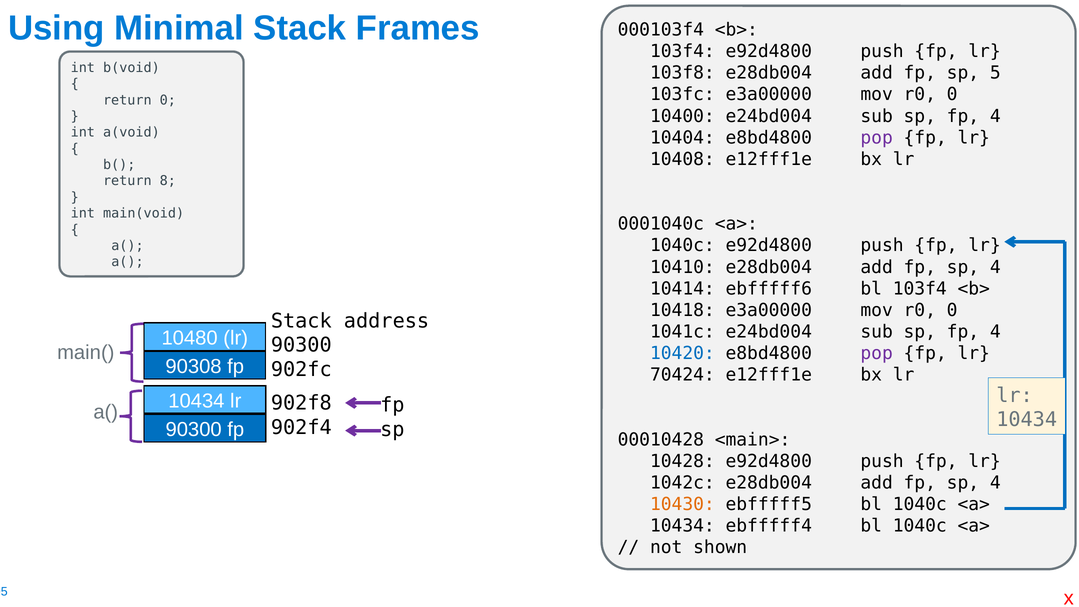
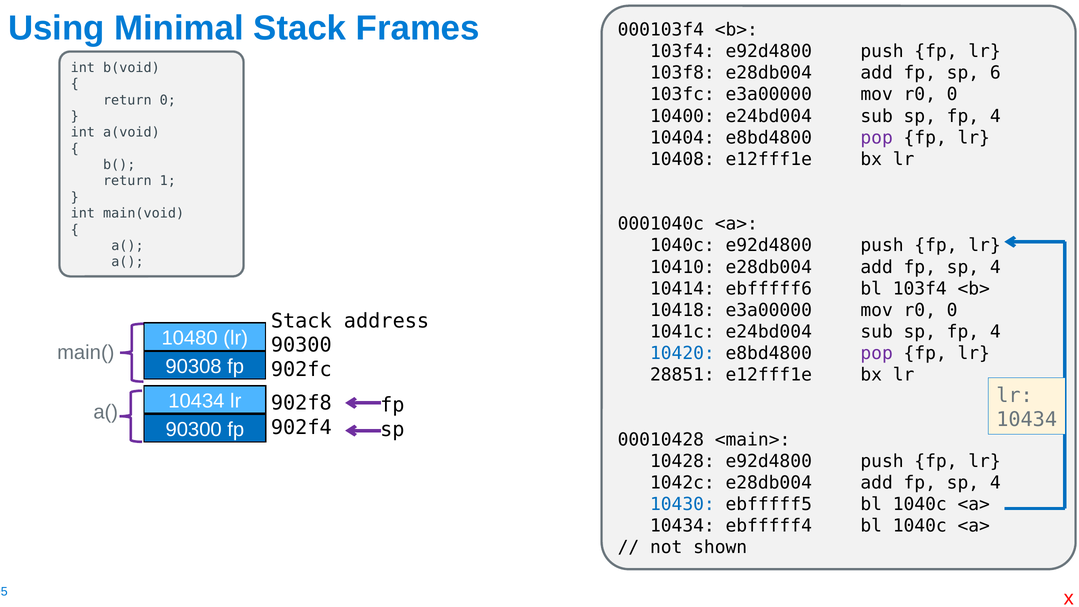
5: 5 -> 6
8: 8 -> 1
70424: 70424 -> 28851
10430 colour: orange -> blue
